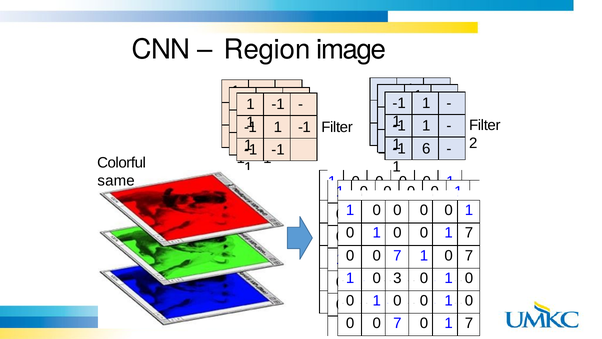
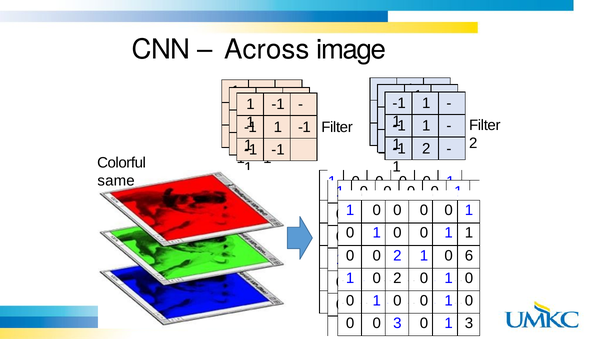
Region: Region -> Across
6 at (426, 148): 6 -> 2
7 at (469, 233): 7 -> 1
7 at (397, 255): 7 -> 2
7 at (469, 255): 7 -> 6
3 at (397, 278): 3 -> 2
7 at (397, 323): 7 -> 3
7 at (469, 323): 7 -> 3
